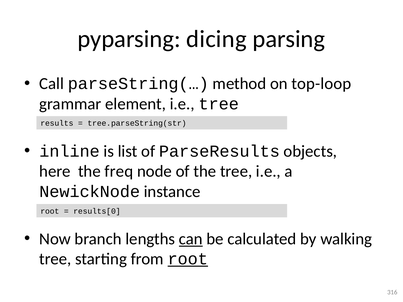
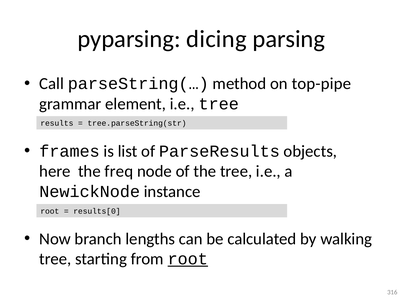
top-loop: top-loop -> top-pipe
inline: inline -> frames
can underline: present -> none
